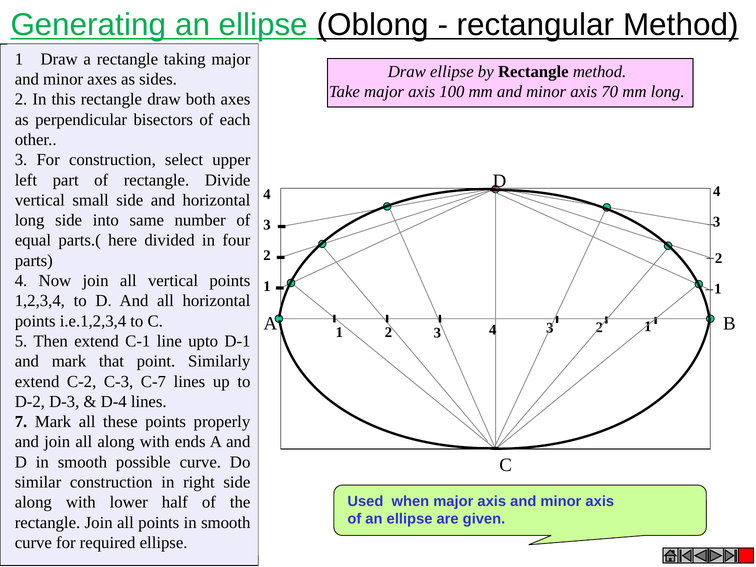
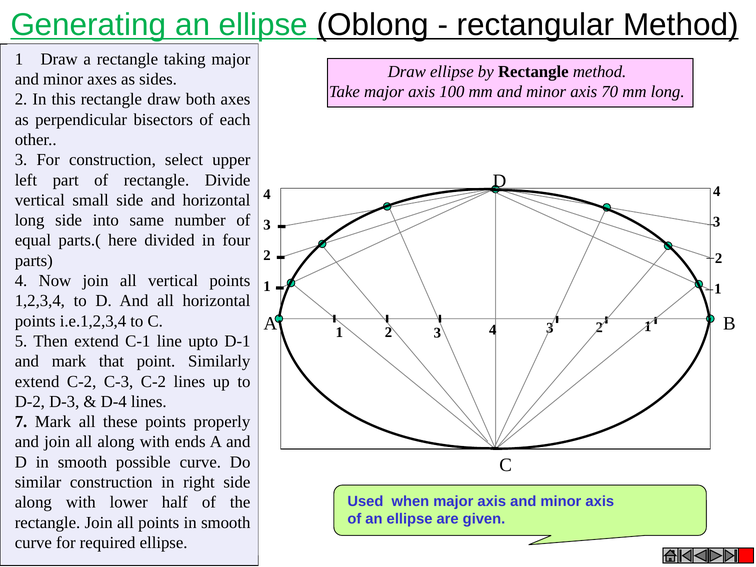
C-3 C-7: C-7 -> C-2
